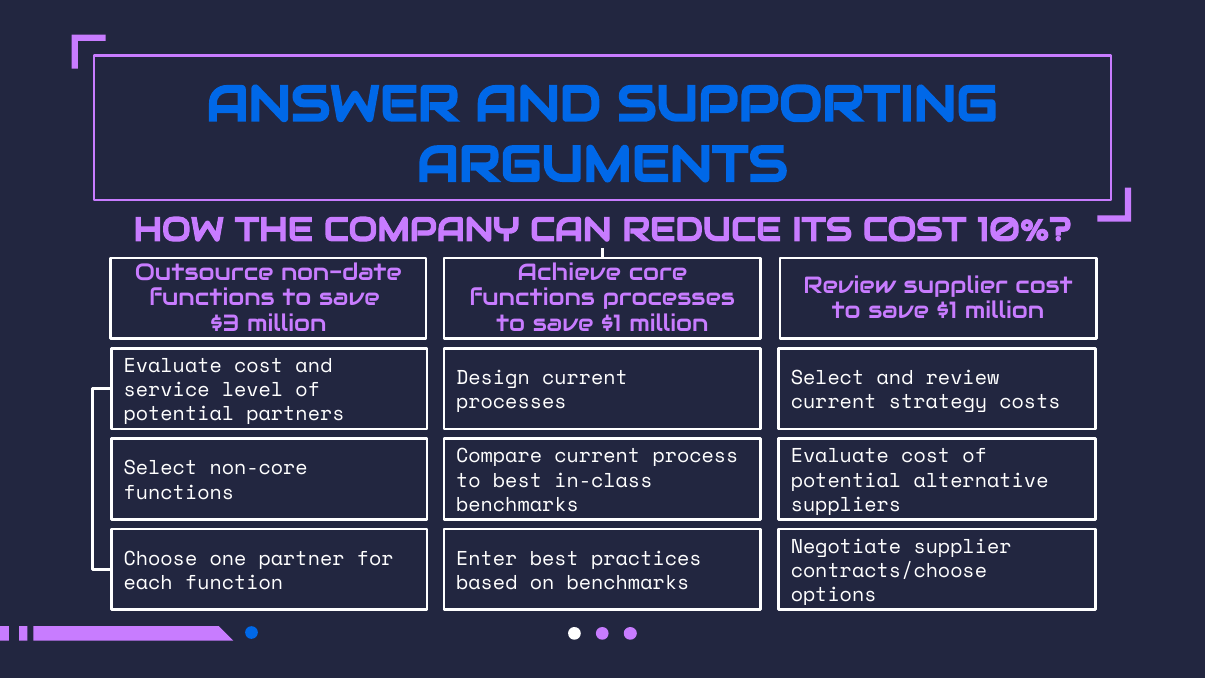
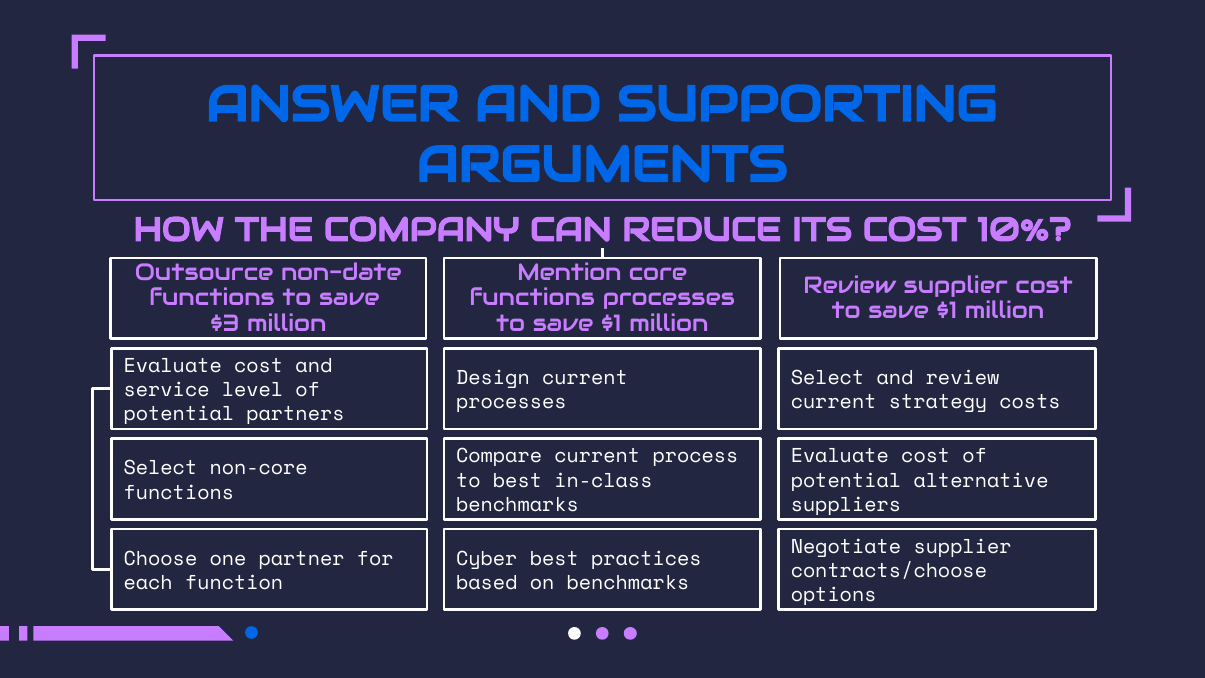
Achieve: Achieve -> Mention
Enter: Enter -> Cyber
